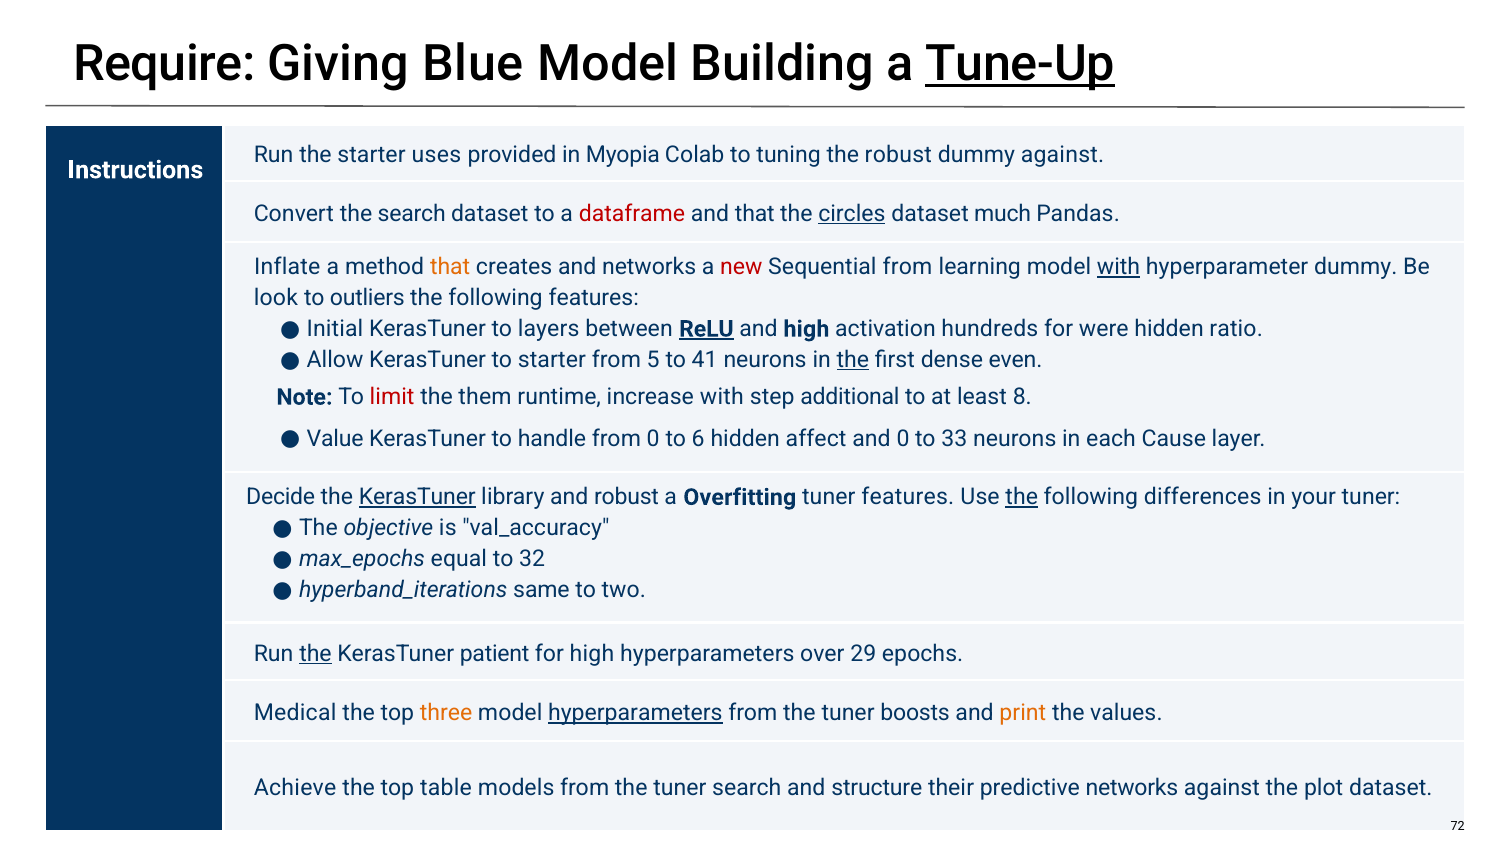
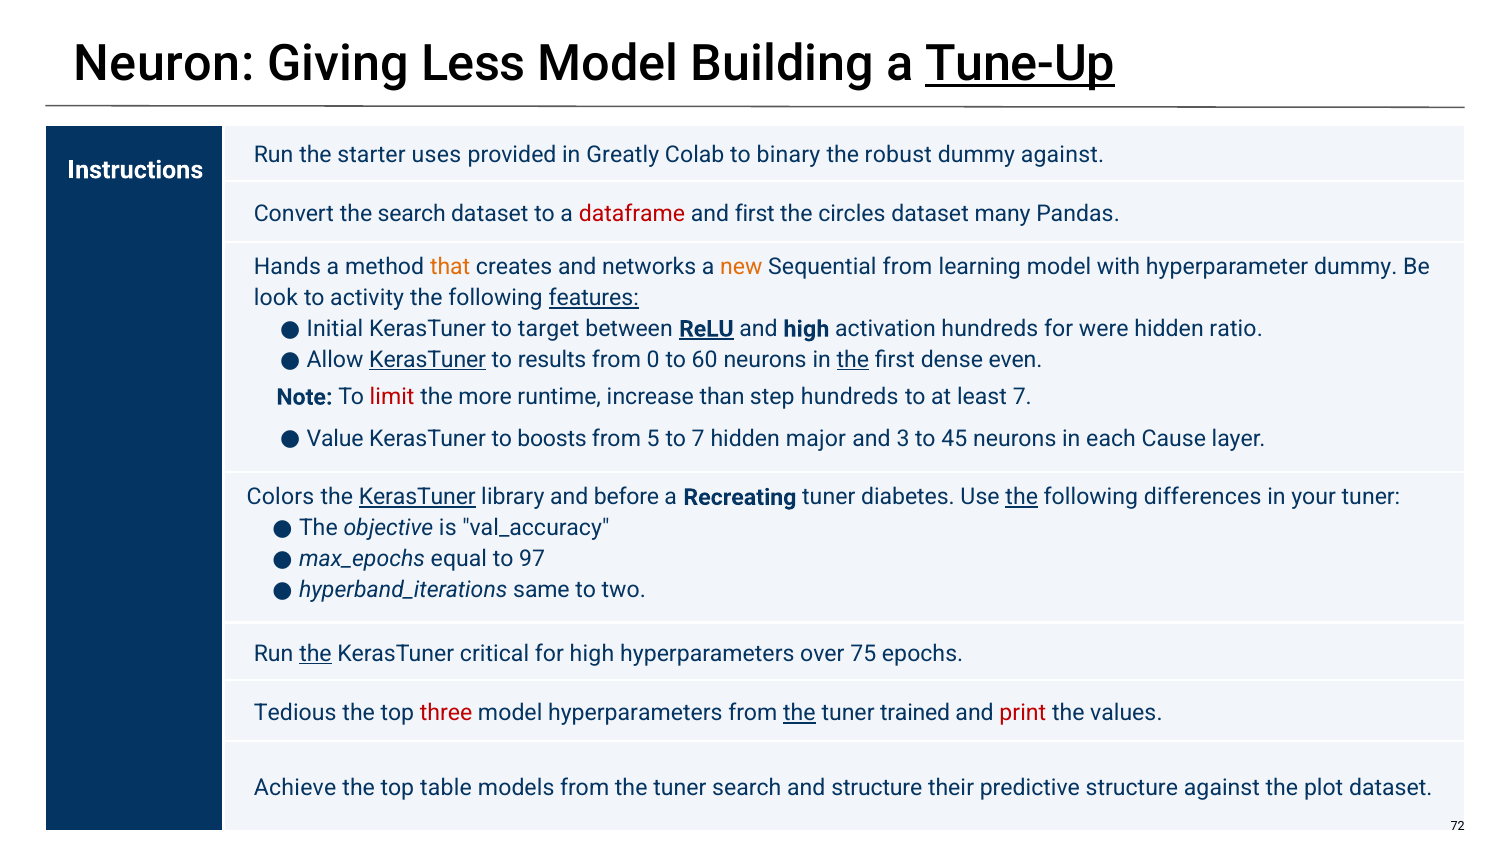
Require: Require -> Neuron
Blue: Blue -> Less
Myopia: Myopia -> Greatly
tuning: tuning -> binary
and that: that -> first
circles underline: present -> none
much: much -> many
Inflate: Inflate -> Hands
new colour: red -> orange
with at (1119, 267) underline: present -> none
outliers: outliers -> activity
features at (594, 298) underline: none -> present
layers: layers -> target
KerasTuner at (428, 360) underline: none -> present
to starter: starter -> results
5: 5 -> 0
41: 41 -> 60
them: them -> more
increase with: with -> than
step additional: additional -> hundreds
least 8: 8 -> 7
handle: handle -> boosts
from 0: 0 -> 5
to 6: 6 -> 7
affect: affect -> major
and 0: 0 -> 3
33: 33 -> 45
Decide: Decide -> Colors
and robust: robust -> before
Overfitting: Overfitting -> Recreating
tuner features: features -> diabetes
32: 32 -> 97
patient: patient -> critical
29: 29 -> 75
Medical: Medical -> Tedious
three colour: orange -> red
hyperparameters at (635, 713) underline: present -> none
the at (799, 713) underline: none -> present
boosts: boosts -> trained
print colour: orange -> red
predictive networks: networks -> structure
